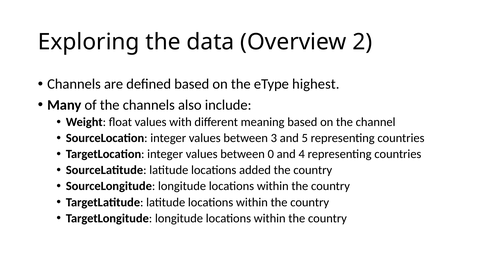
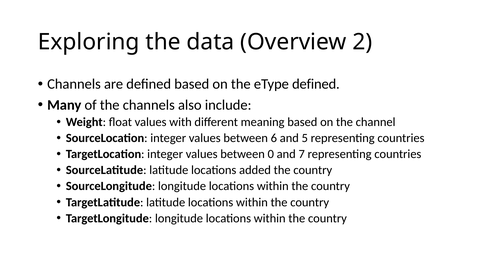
eType highest: highest -> defined
3: 3 -> 6
4: 4 -> 7
